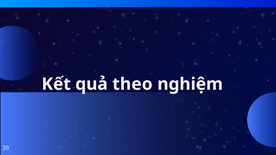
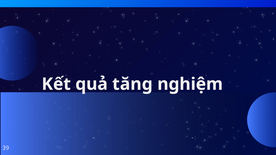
theo: theo -> tăng
